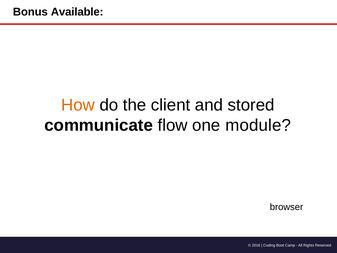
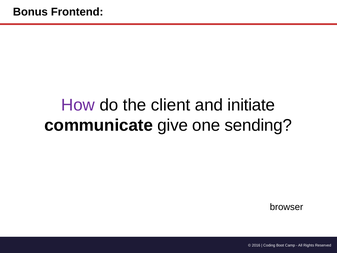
Bonus Available: Available -> Frontend
How colour: orange -> purple
stored: stored -> initiate
flow: flow -> give
module: module -> sending
